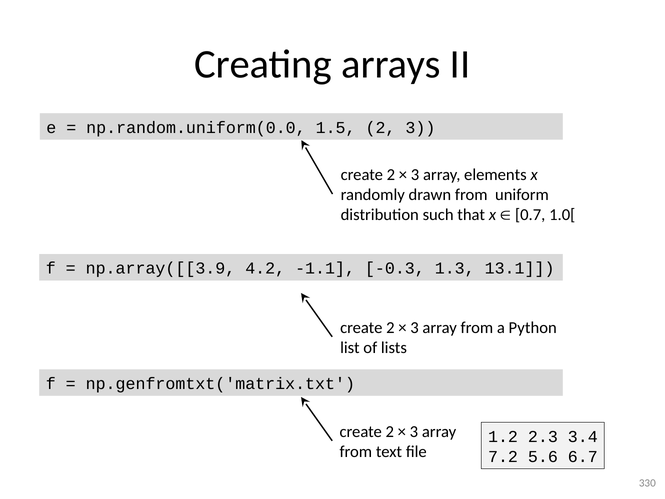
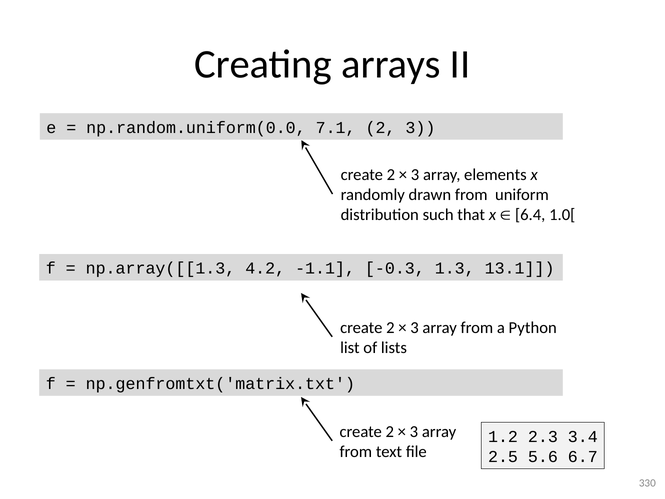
1.5: 1.5 -> 7.1
0.7: 0.7 -> 6.4
np.array([[3.9: np.array([[3.9 -> np.array([[1.3
7.2: 7.2 -> 2.5
